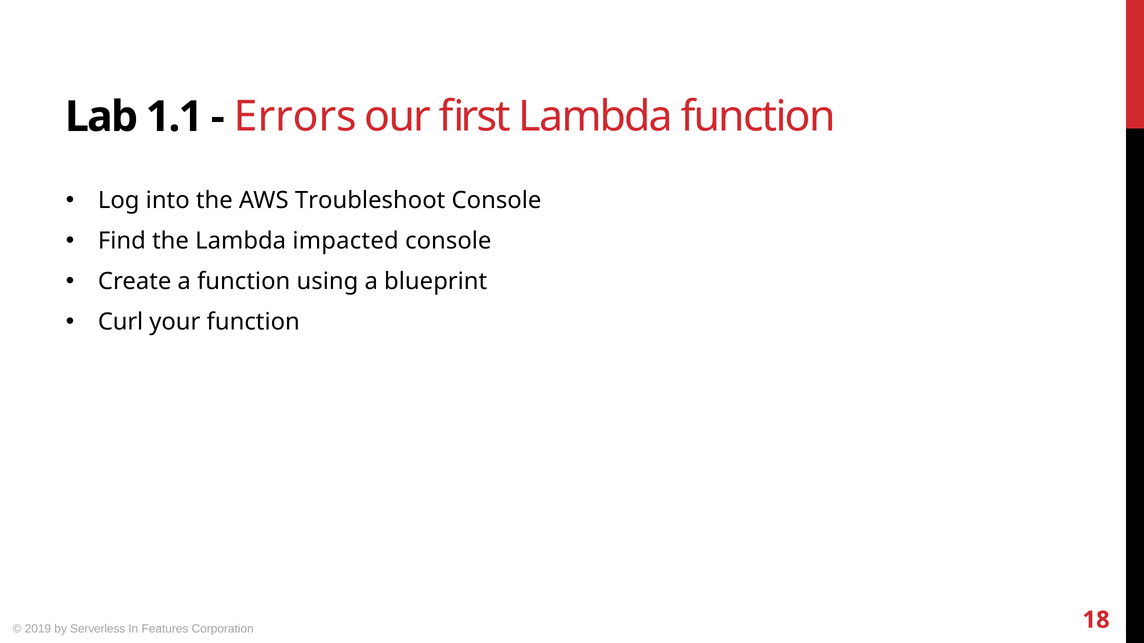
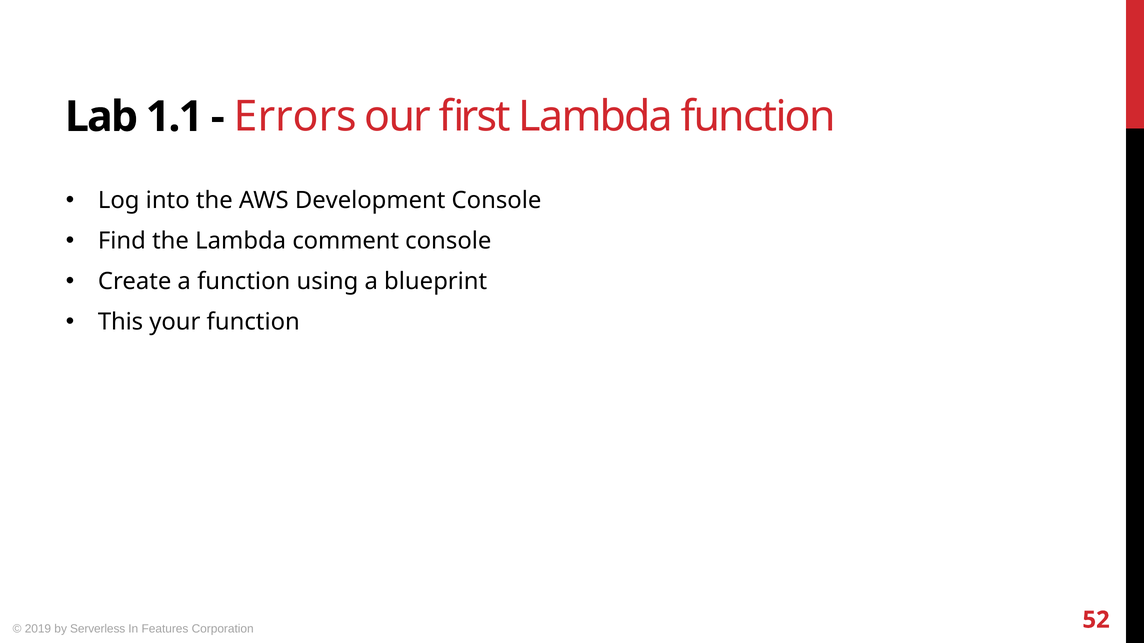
Troubleshoot: Troubleshoot -> Development
impacted: impacted -> comment
Curl: Curl -> This
18: 18 -> 52
